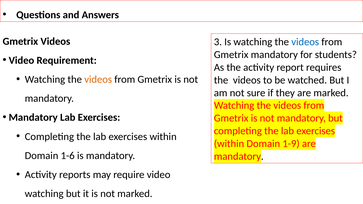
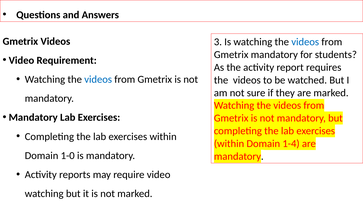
videos at (98, 79) colour: orange -> blue
1-9: 1-9 -> 1-4
1-6: 1-6 -> 1-0
